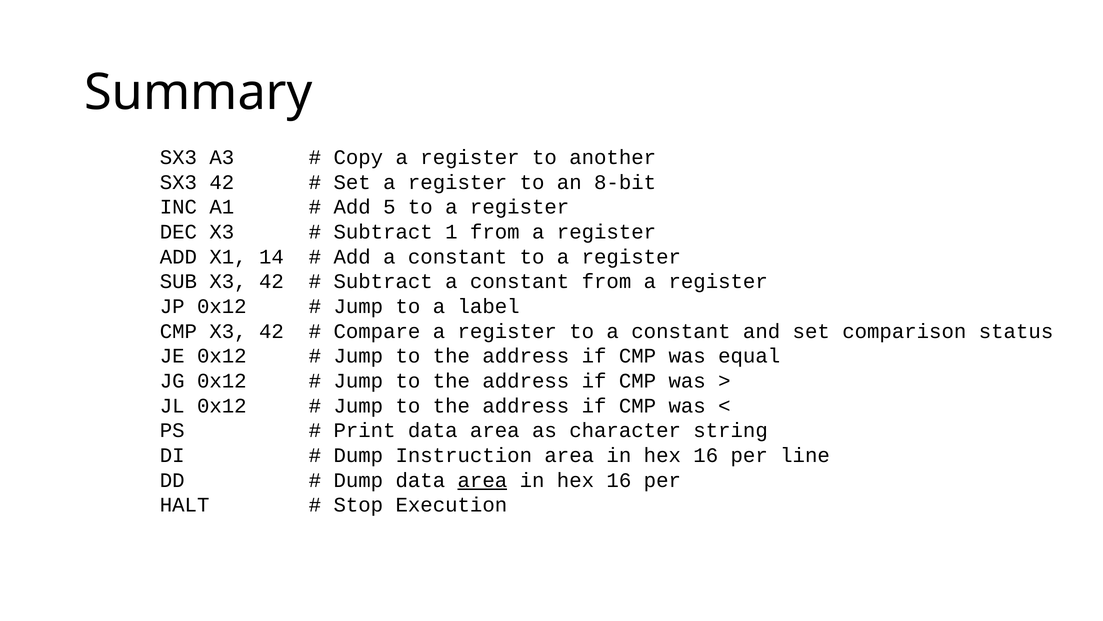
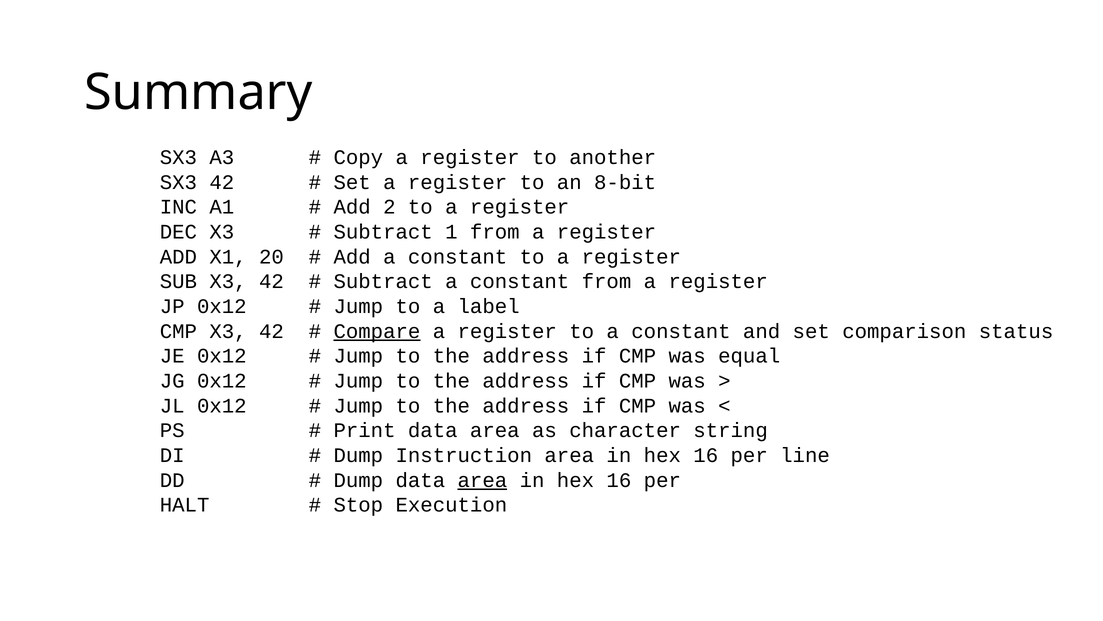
5: 5 -> 2
14: 14 -> 20
Compare underline: none -> present
